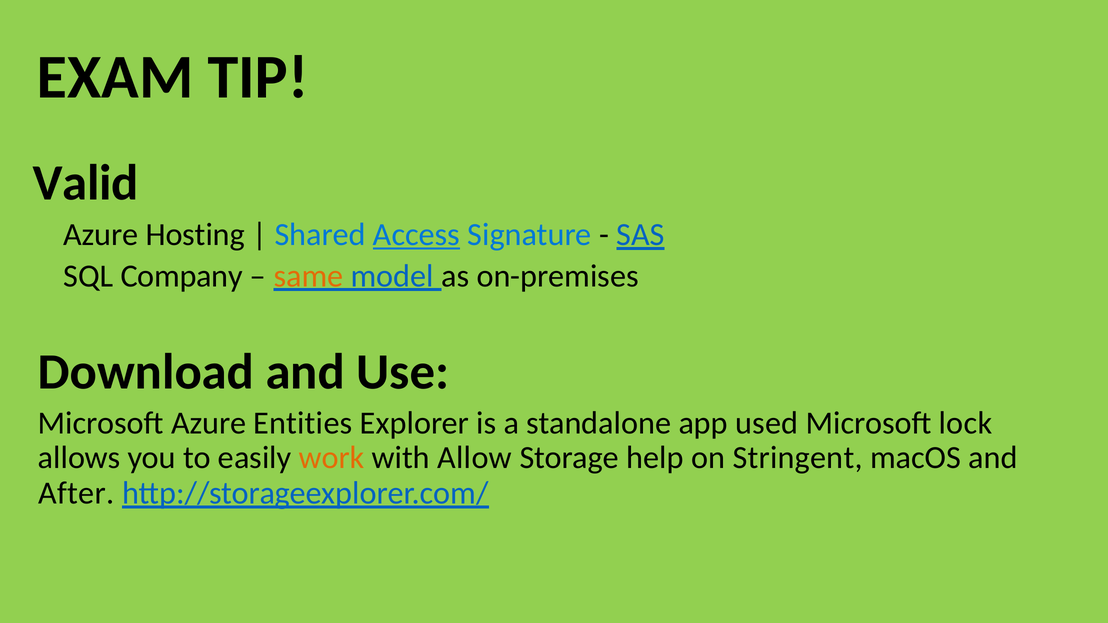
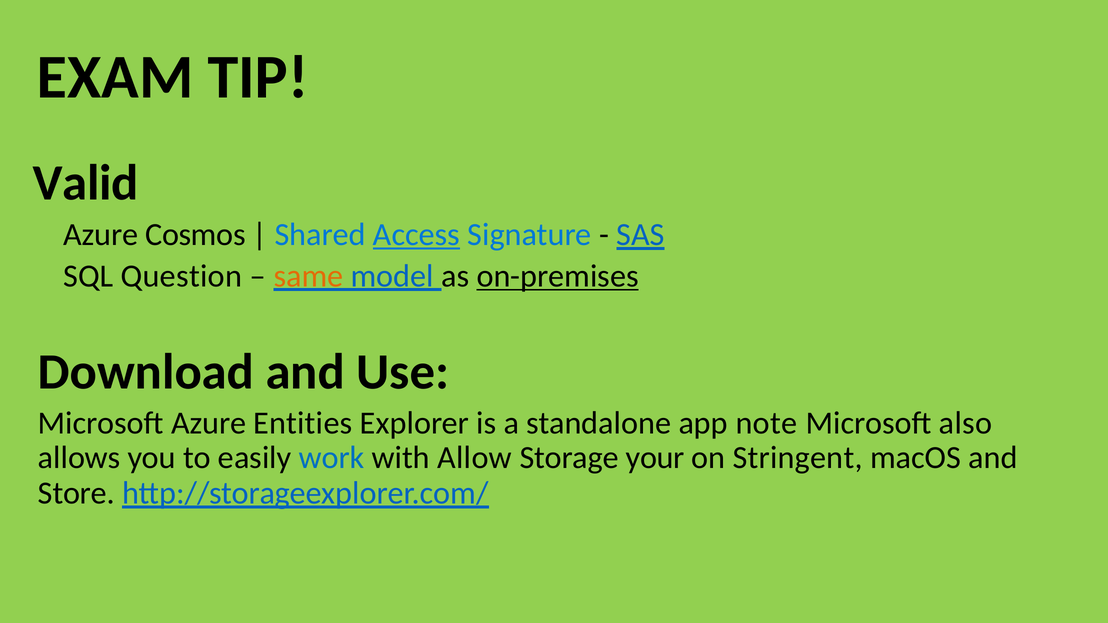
Hosting: Hosting -> Cosmos
Company: Company -> Question
on-premises underline: none -> present
used: used -> note
lock: lock -> also
work colour: orange -> blue
help: help -> your
After: After -> Store
